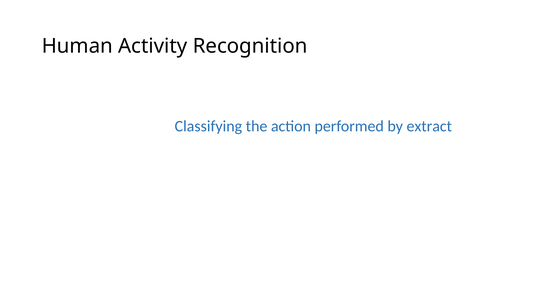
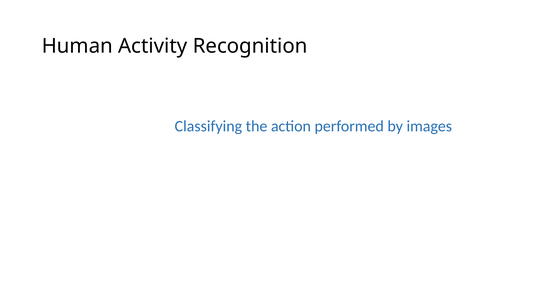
extract: extract -> images
